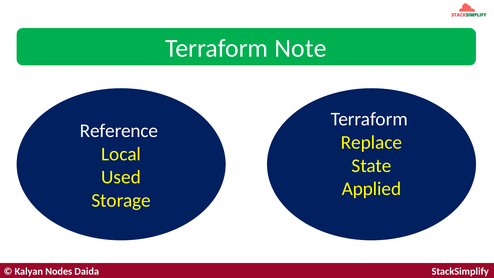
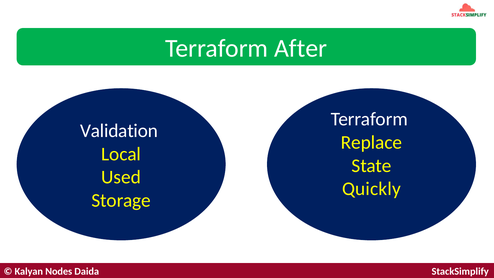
Note: Note -> After
Reference: Reference -> Validation
Applied: Applied -> Quickly
